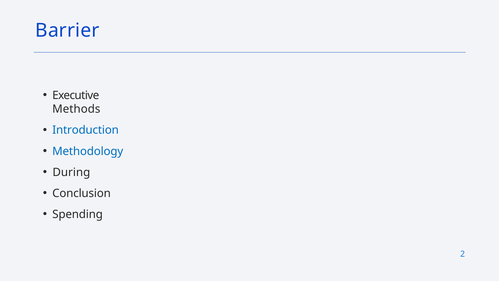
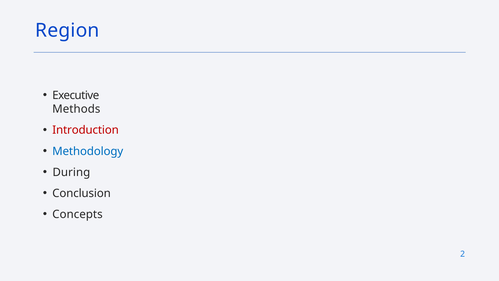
Barrier: Barrier -> Region
Introduction colour: blue -> red
Spending: Spending -> Concepts
